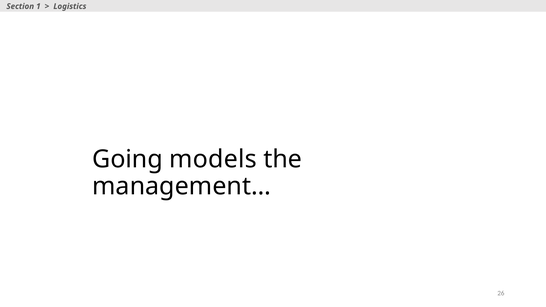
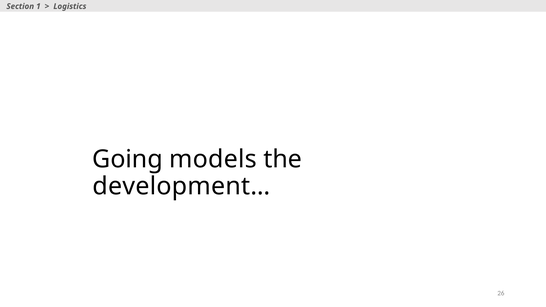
management…: management… -> development…
